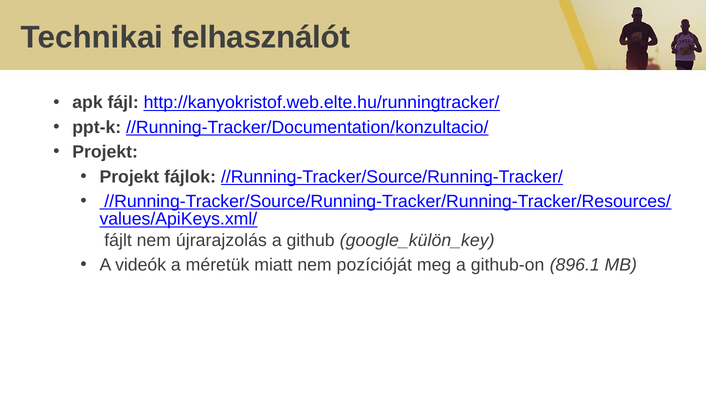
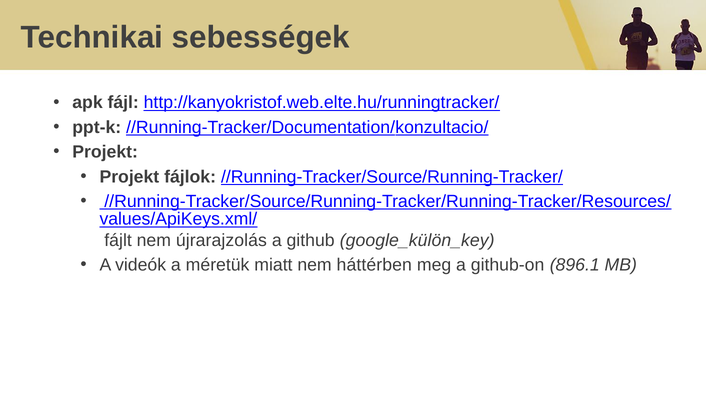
felhasználót: felhasználót -> sebességek
pozícióját: pozícióját -> háttérben
